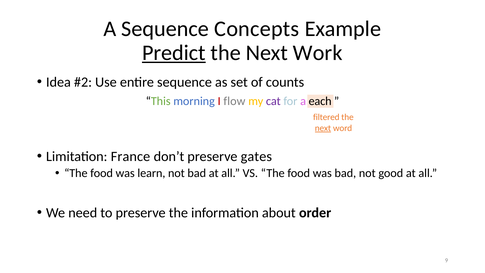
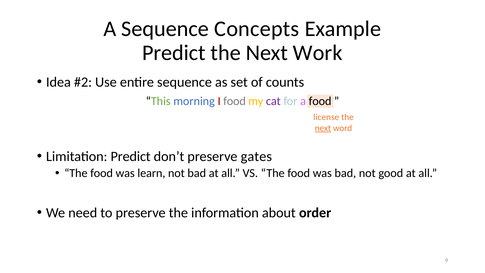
Predict at (174, 53) underline: present -> none
I flow: flow -> food
a each: each -> food
filtered: filtered -> license
Limitation France: France -> Predict
